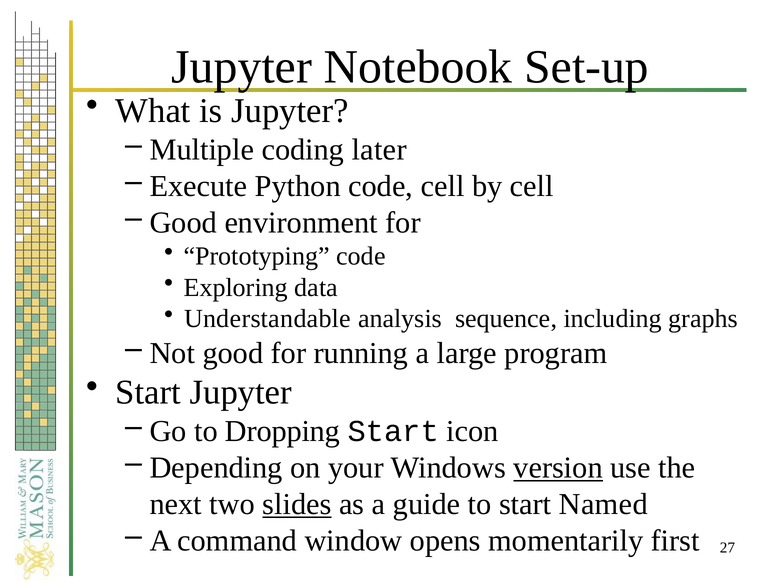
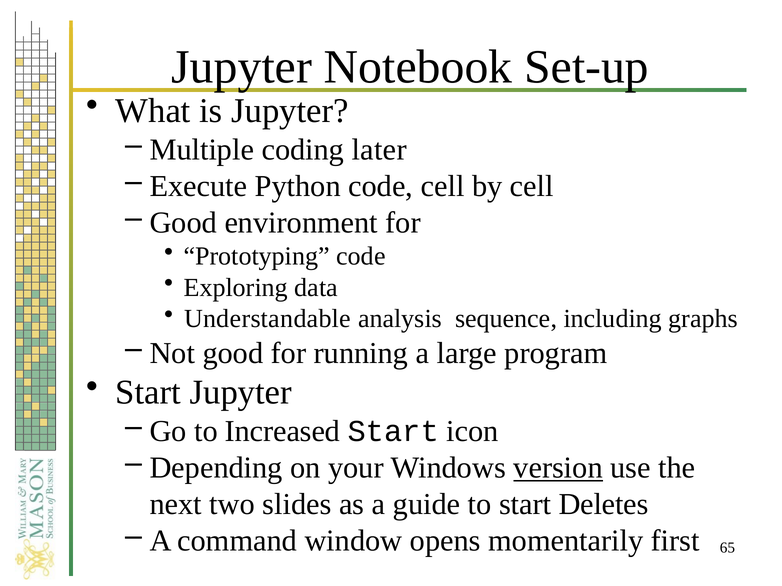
Dropping: Dropping -> Increased
slides underline: present -> none
Named: Named -> Deletes
27: 27 -> 65
